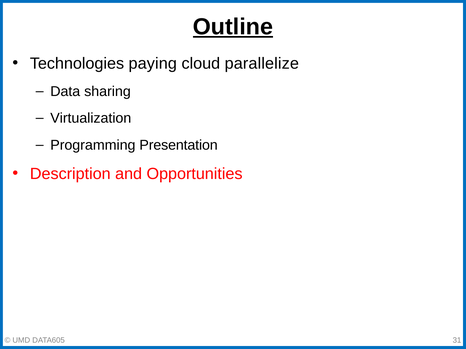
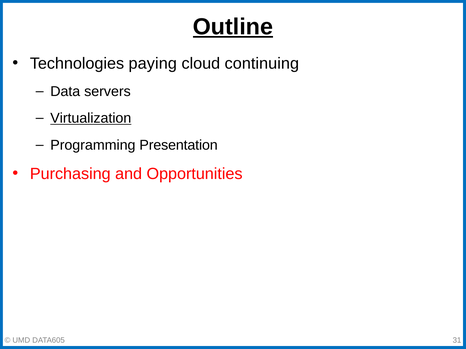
parallelize: parallelize -> continuing
sharing: sharing -> servers
Virtualization underline: none -> present
Description: Description -> Purchasing
